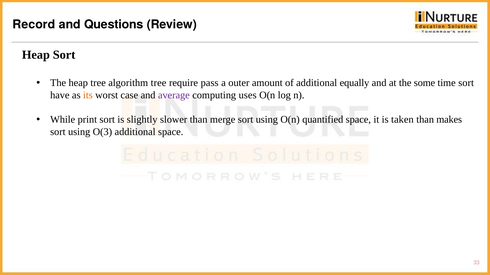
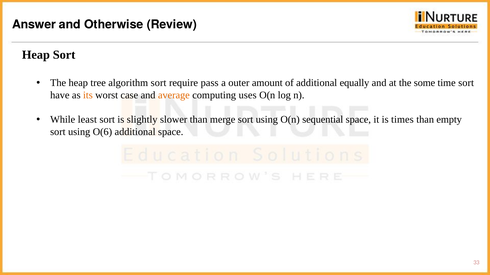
Record: Record -> Answer
Questions: Questions -> Otherwise
algorithm tree: tree -> sort
average colour: purple -> orange
print: print -> least
quantified: quantified -> sequential
taken: taken -> times
makes: makes -> empty
O(3: O(3 -> O(6
